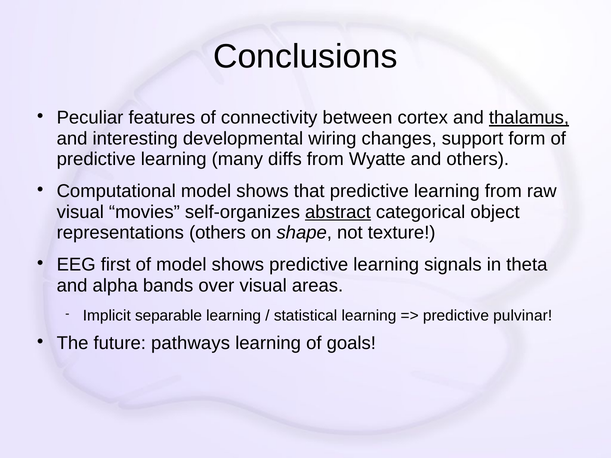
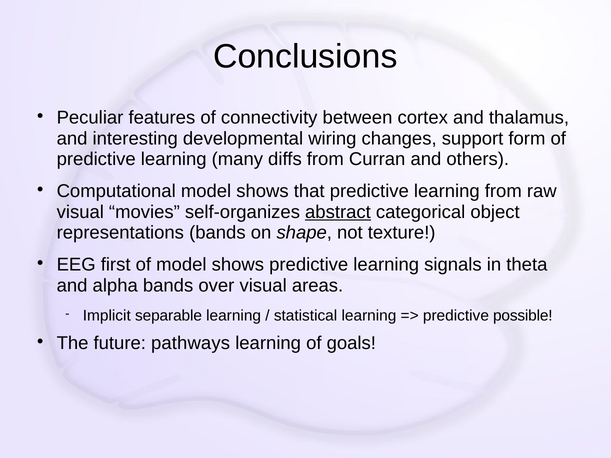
thalamus underline: present -> none
Wyatte: Wyatte -> Curran
representations others: others -> bands
pulvinar: pulvinar -> possible
